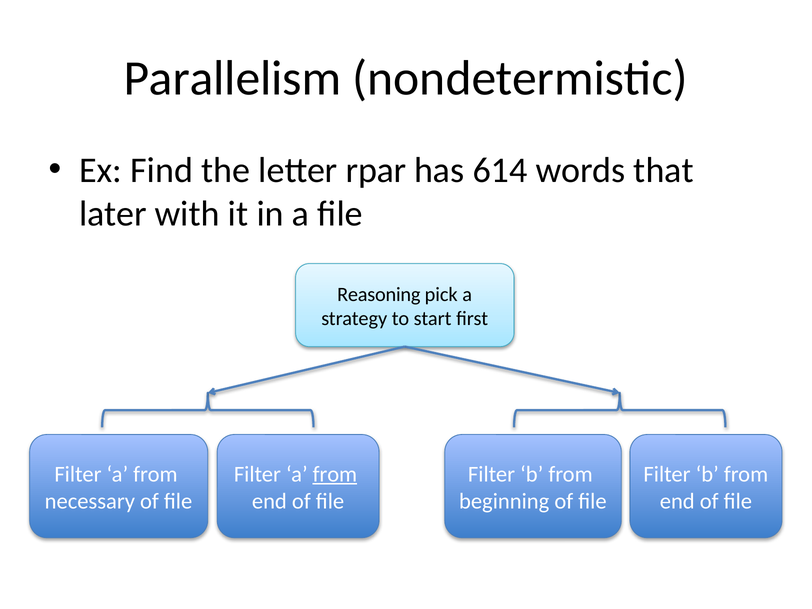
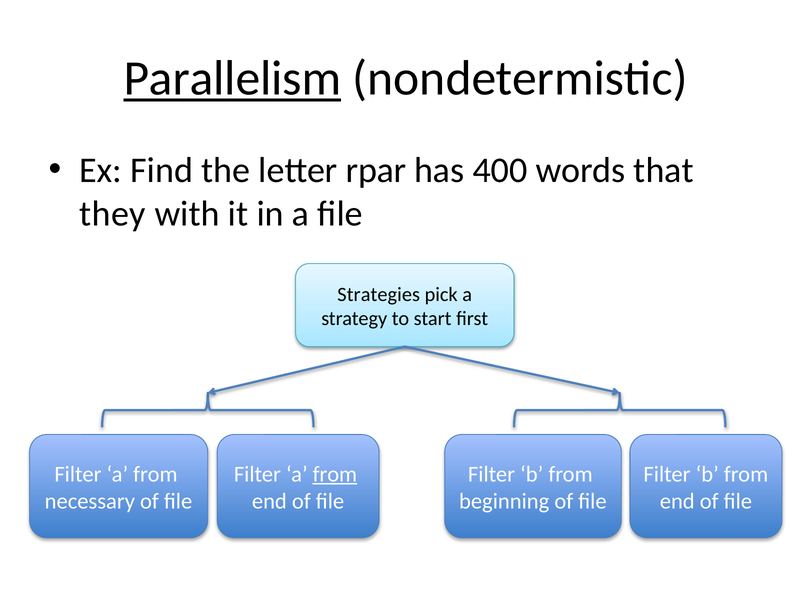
Parallelism underline: none -> present
614: 614 -> 400
later: later -> they
Reasoning: Reasoning -> Strategies
